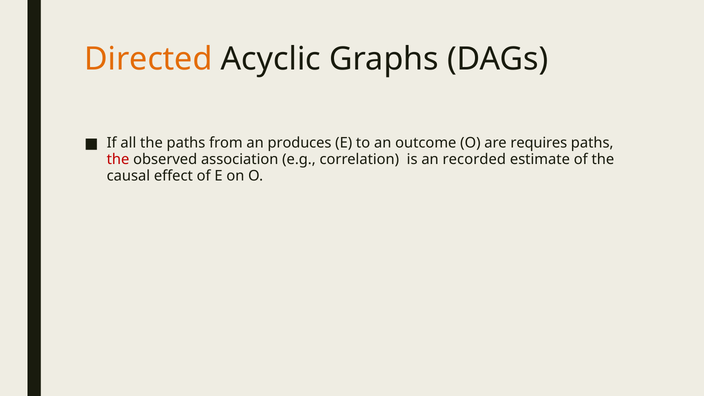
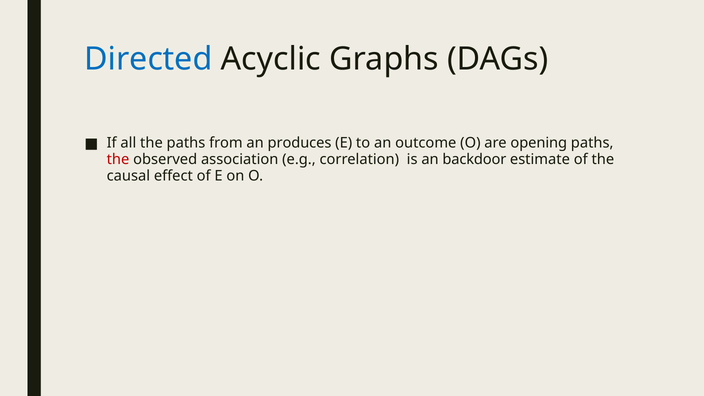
Directed colour: orange -> blue
requires: requires -> opening
recorded: recorded -> backdoor
